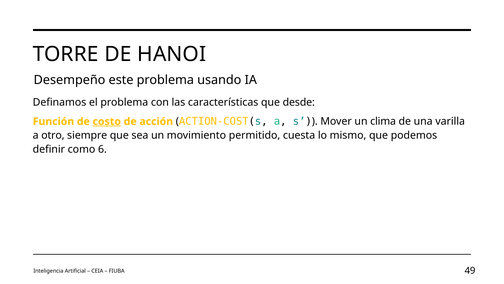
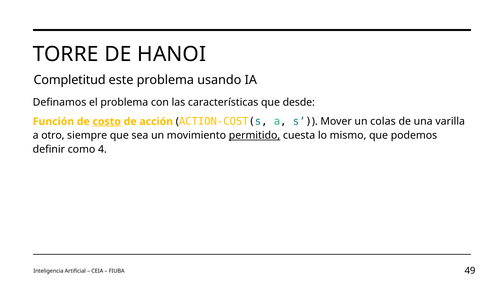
Desempeño: Desempeño -> Completitud
clima: clima -> colas
permitido underline: none -> present
6: 6 -> 4
